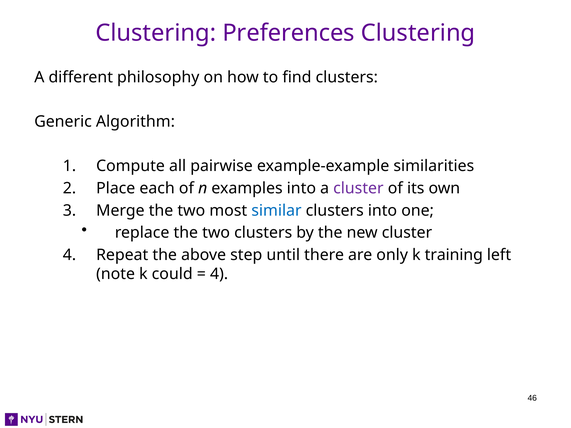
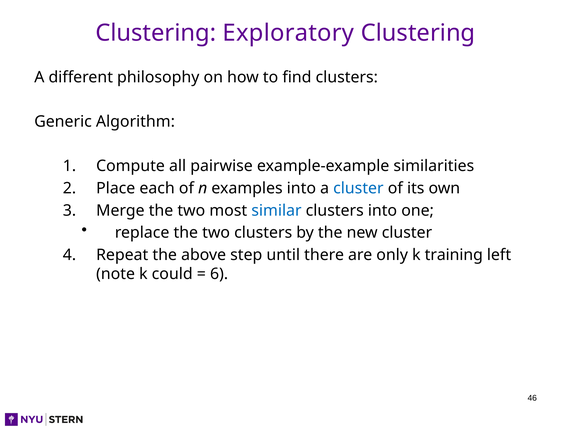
Preferences: Preferences -> Exploratory
cluster at (358, 188) colour: purple -> blue
4 at (219, 274): 4 -> 6
